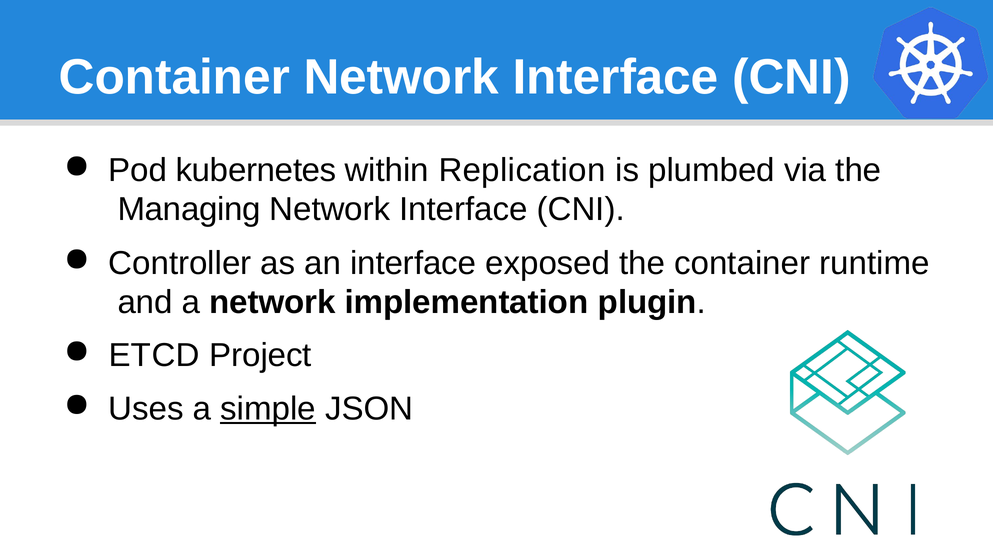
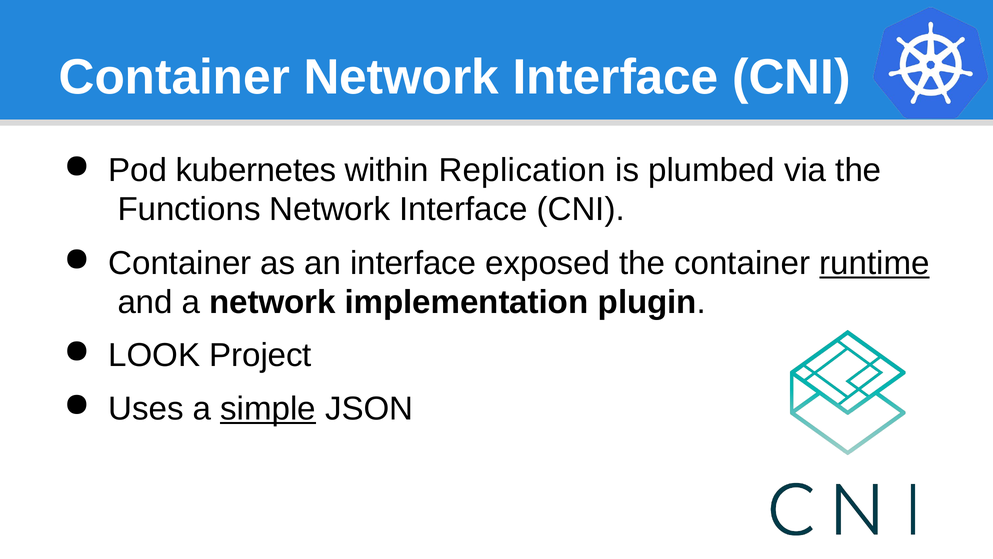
Managing: Managing -> Functions
Controller at (180, 263): Controller -> Container
runtime underline: none -> present
ETCD: ETCD -> LOOK
